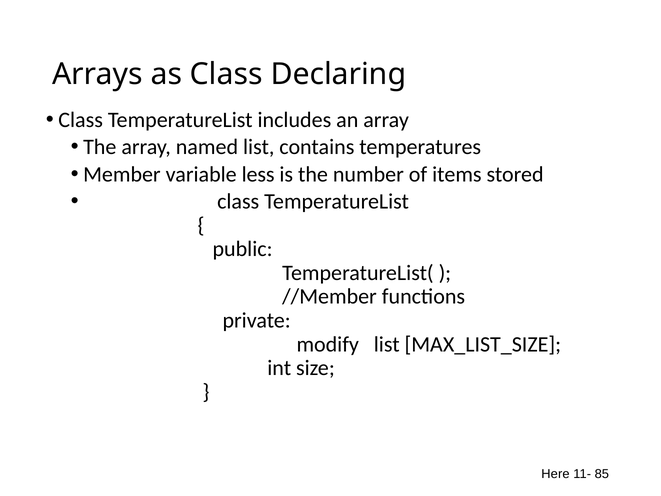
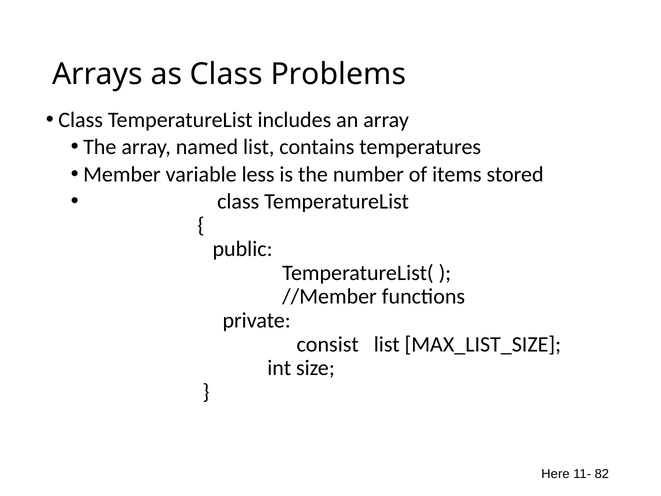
Declaring: Declaring -> Problems
modify: modify -> consist
85: 85 -> 82
